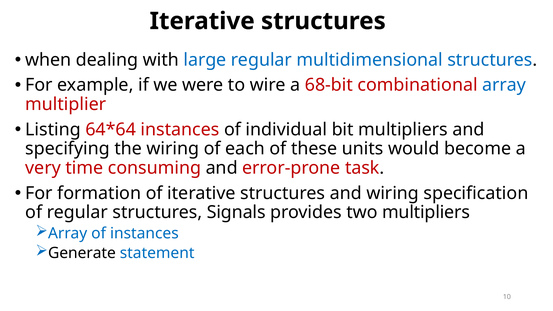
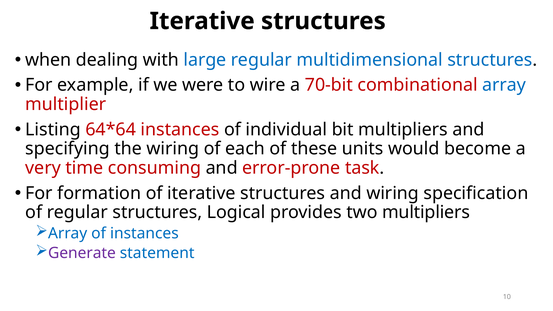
68-bit: 68-bit -> 70-bit
Signals: Signals -> Logical
Generate colour: black -> purple
